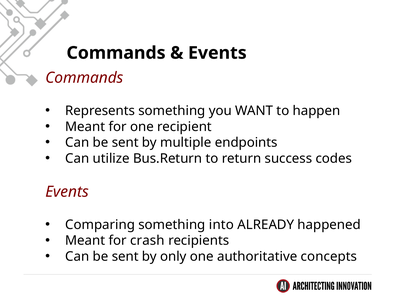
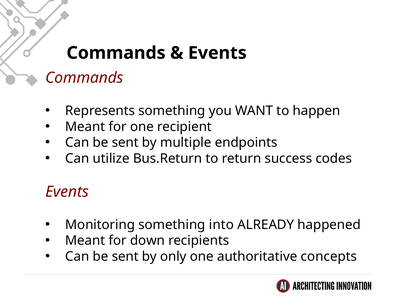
Comparing: Comparing -> Monitoring
crash: crash -> down
